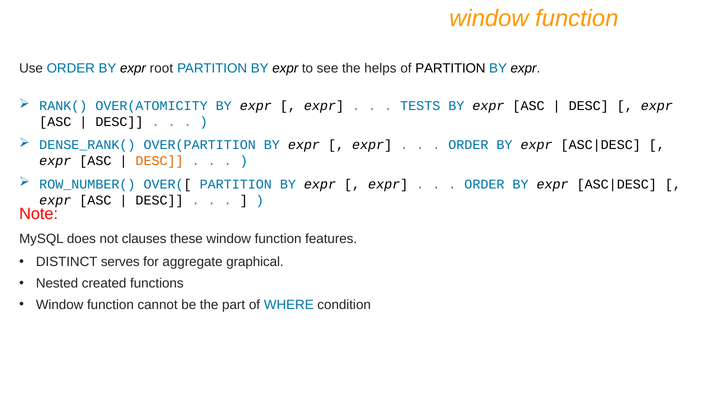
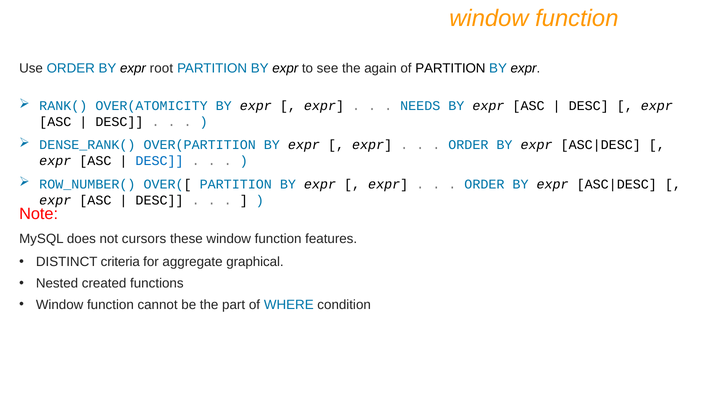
helps: helps -> again
TESTS: TESTS -> NEEDS
DESC at (160, 161) colour: orange -> blue
clauses: clauses -> cursors
serves: serves -> criteria
